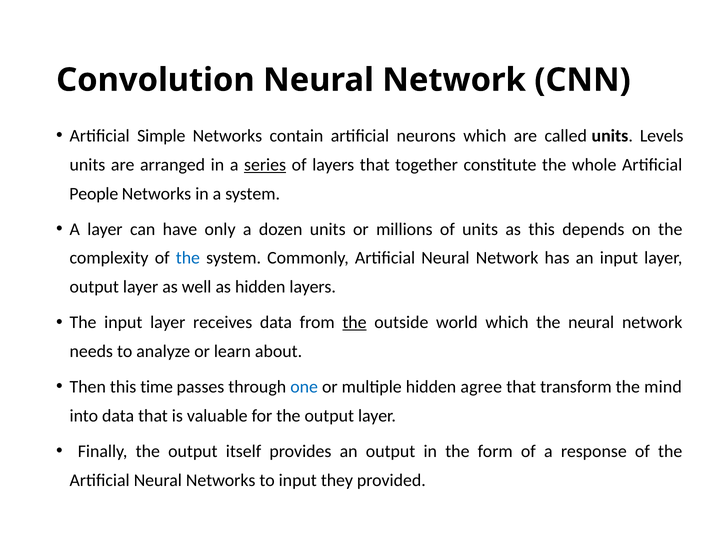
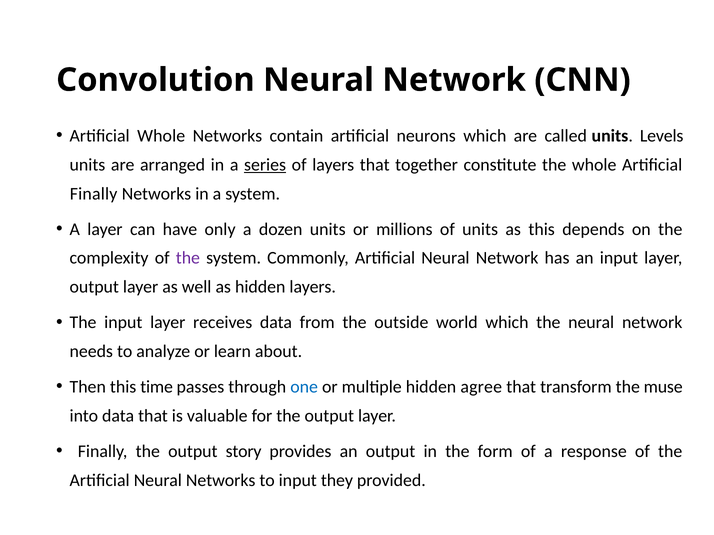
Artificial Simple: Simple -> Whole
People at (94, 194): People -> Finally
the at (188, 258) colour: blue -> purple
the at (355, 323) underline: present -> none
mind: mind -> muse
itself: itself -> story
